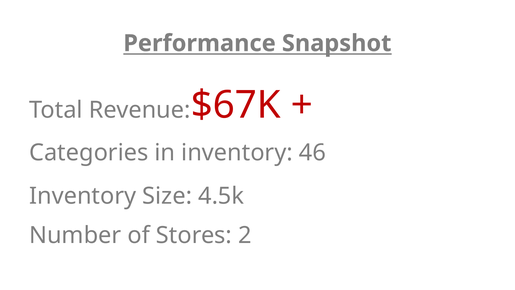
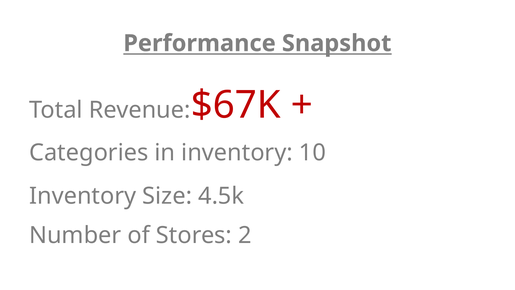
46: 46 -> 10
